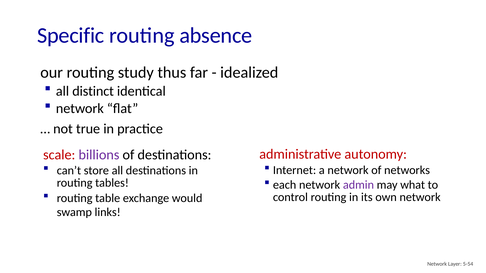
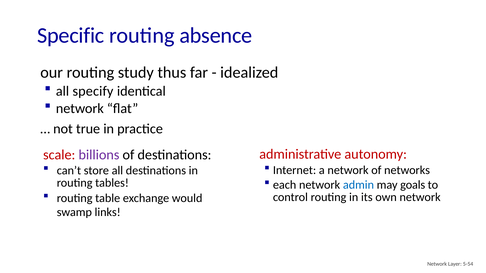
distinct: distinct -> specify
admin colour: purple -> blue
what: what -> goals
